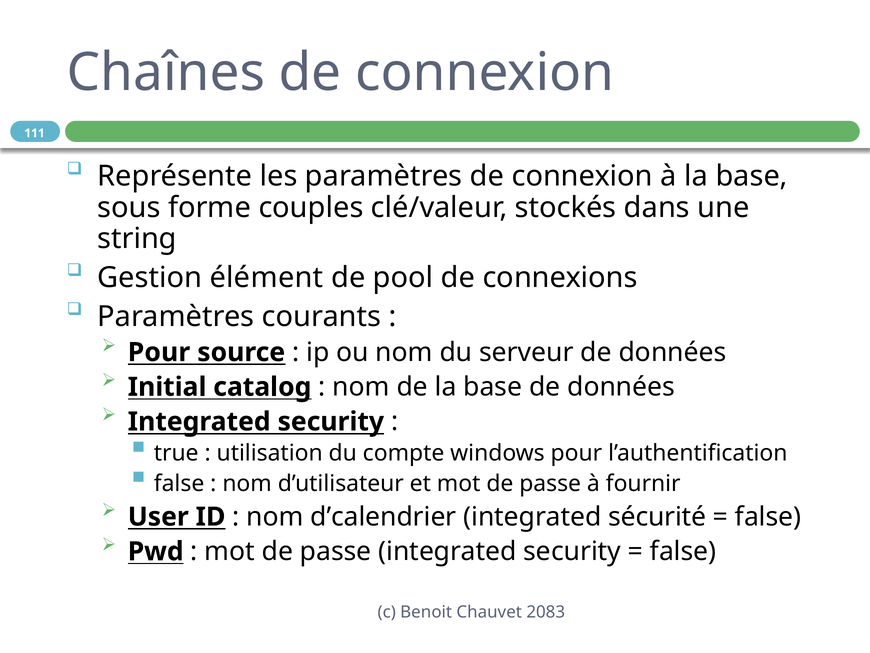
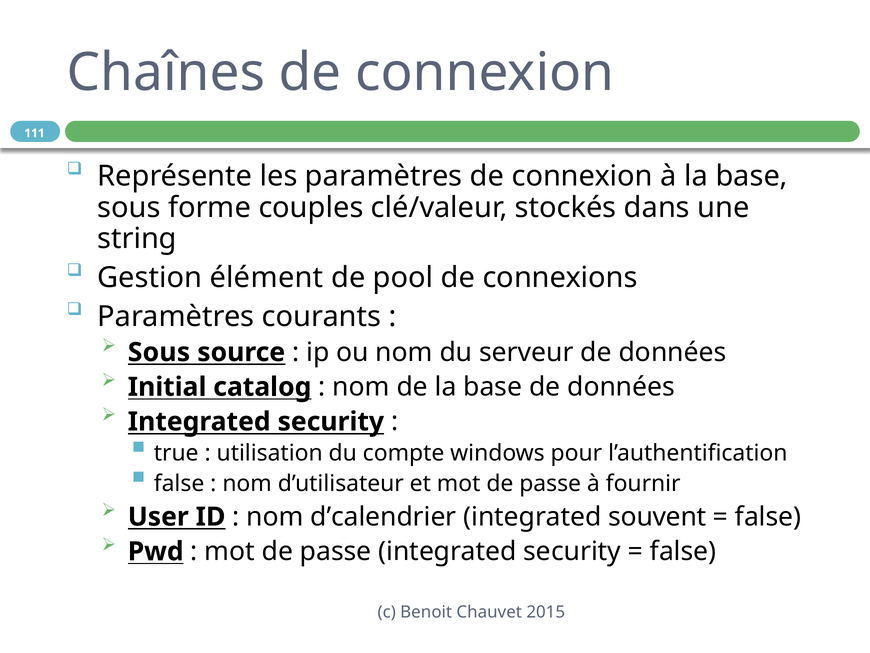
Pour at (159, 352): Pour -> Sous
sécurité: sécurité -> souvent
2083: 2083 -> 2015
